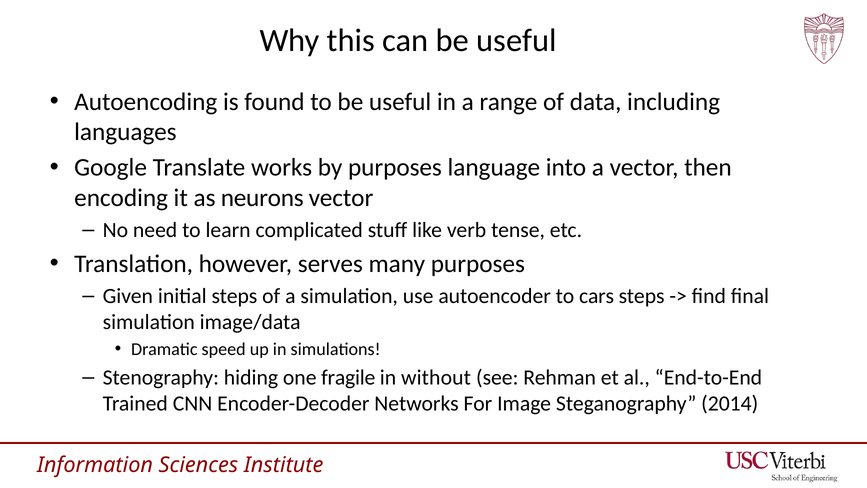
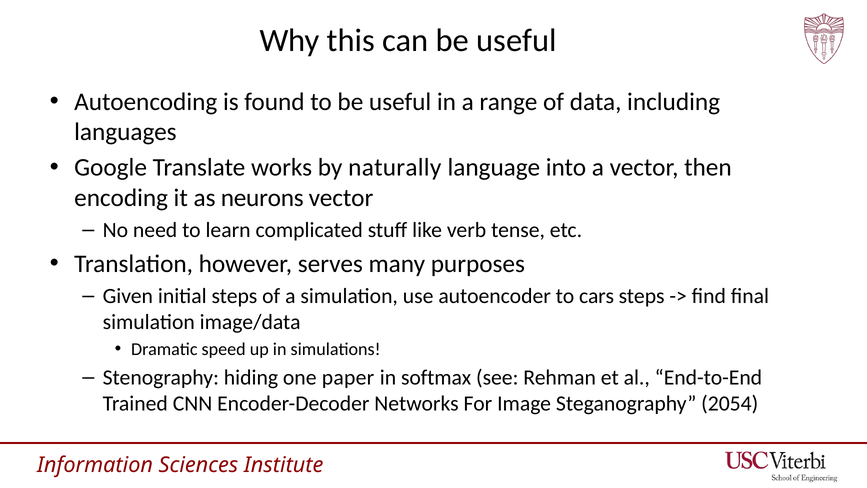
by purposes: purposes -> naturally
fragile: fragile -> paper
without: without -> softmax
2014: 2014 -> 2054
